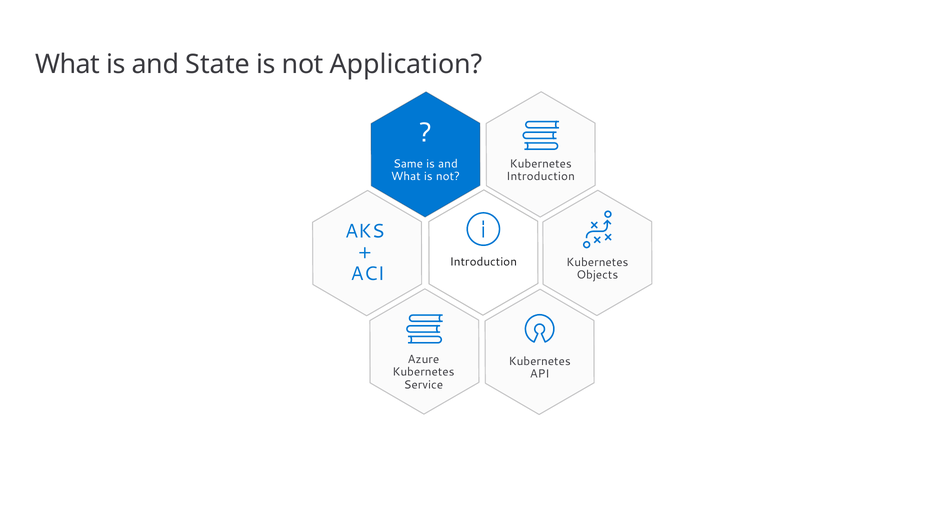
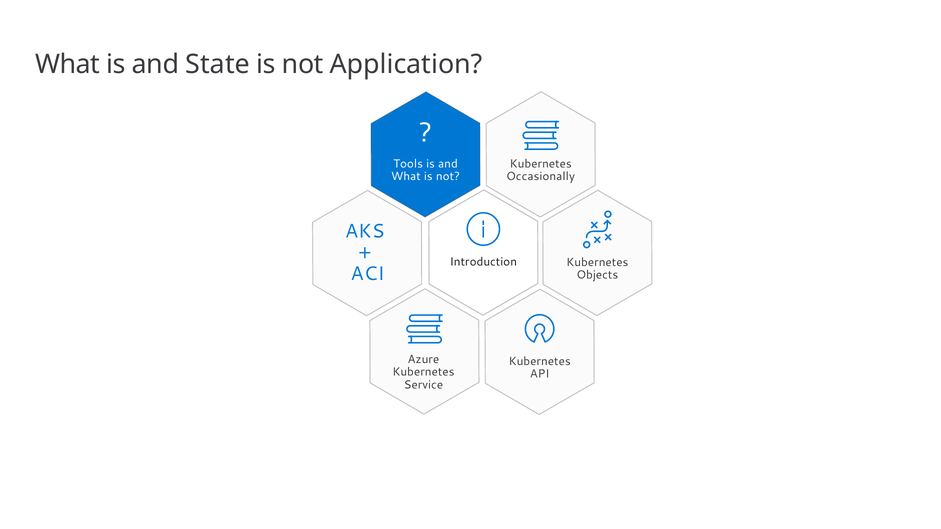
Same: Same -> Tools
Introduction at (541, 177): Introduction -> Occasionally
